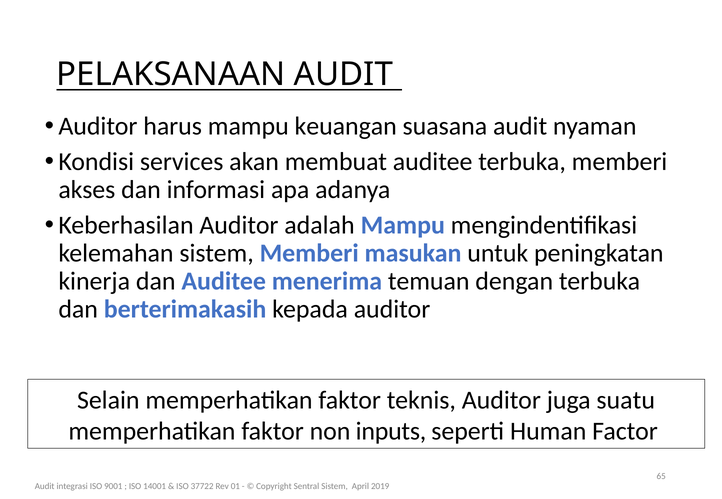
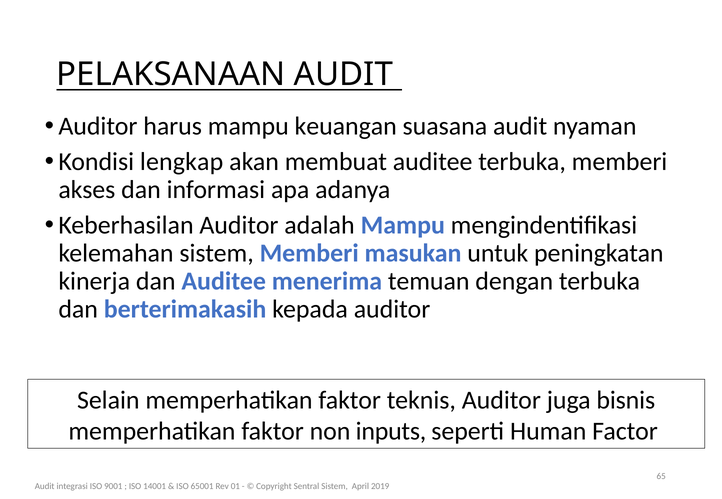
services: services -> lengkap
suatu: suatu -> bisnis
37722: 37722 -> 65001
